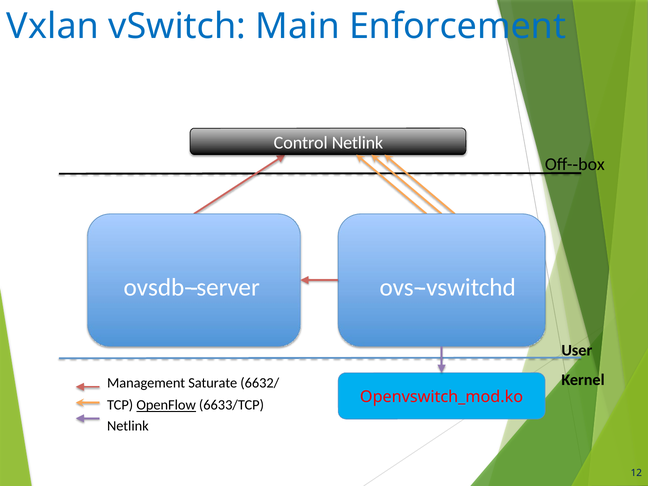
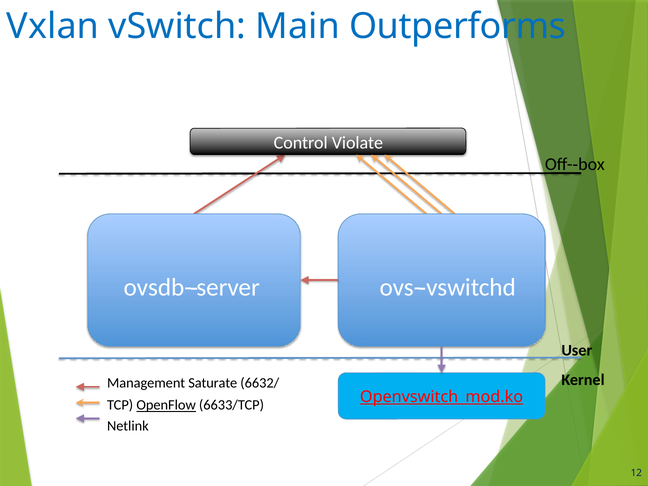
Enforcement: Enforcement -> Outperforms
Control Netlink: Netlink -> Violate
Openvswitch_mod.ko underline: none -> present
